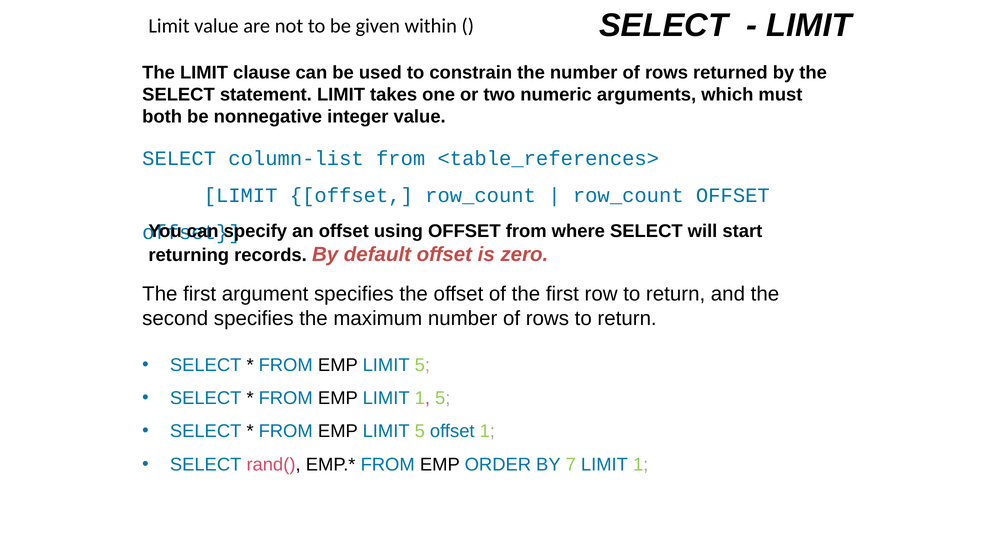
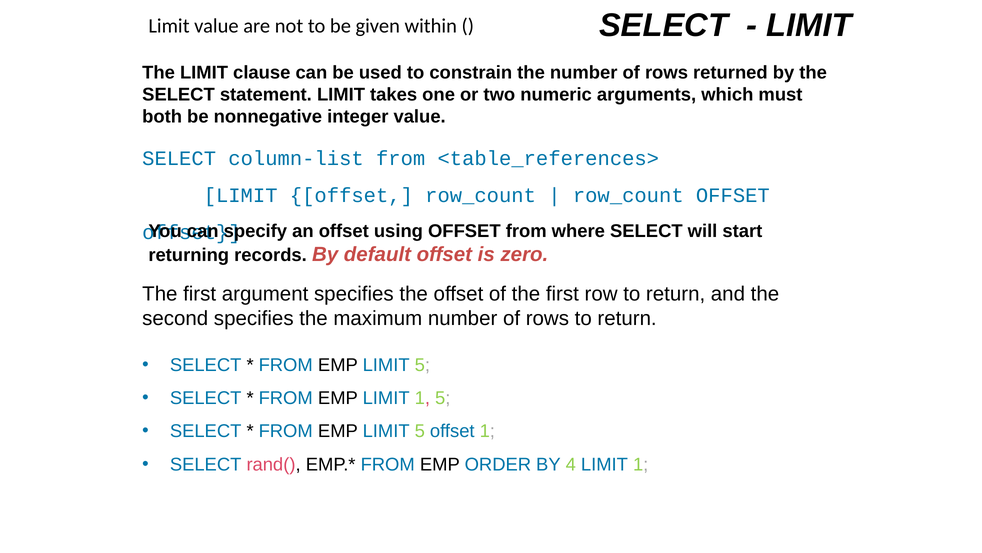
7: 7 -> 4
